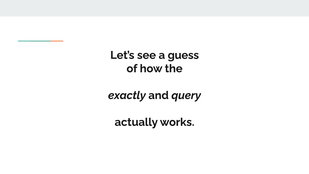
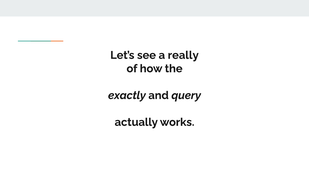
guess: guess -> really
